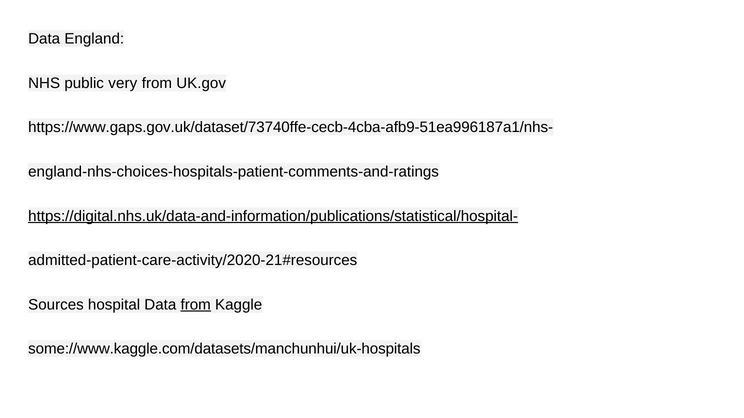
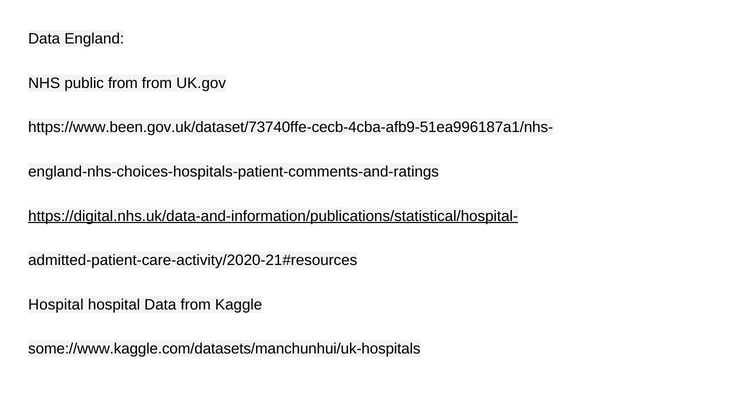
public very: very -> from
https://www.gaps.gov.uk/dataset/73740ffe-cecb-4cba-afb9-51ea996187a1/nhs-: https://www.gaps.gov.uk/dataset/73740ffe-cecb-4cba-afb9-51ea996187a1/nhs- -> https://www.been.gov.uk/dataset/73740ffe-cecb-4cba-afb9-51ea996187a1/nhs-
Sources at (56, 305): Sources -> Hospital
from at (196, 305) underline: present -> none
